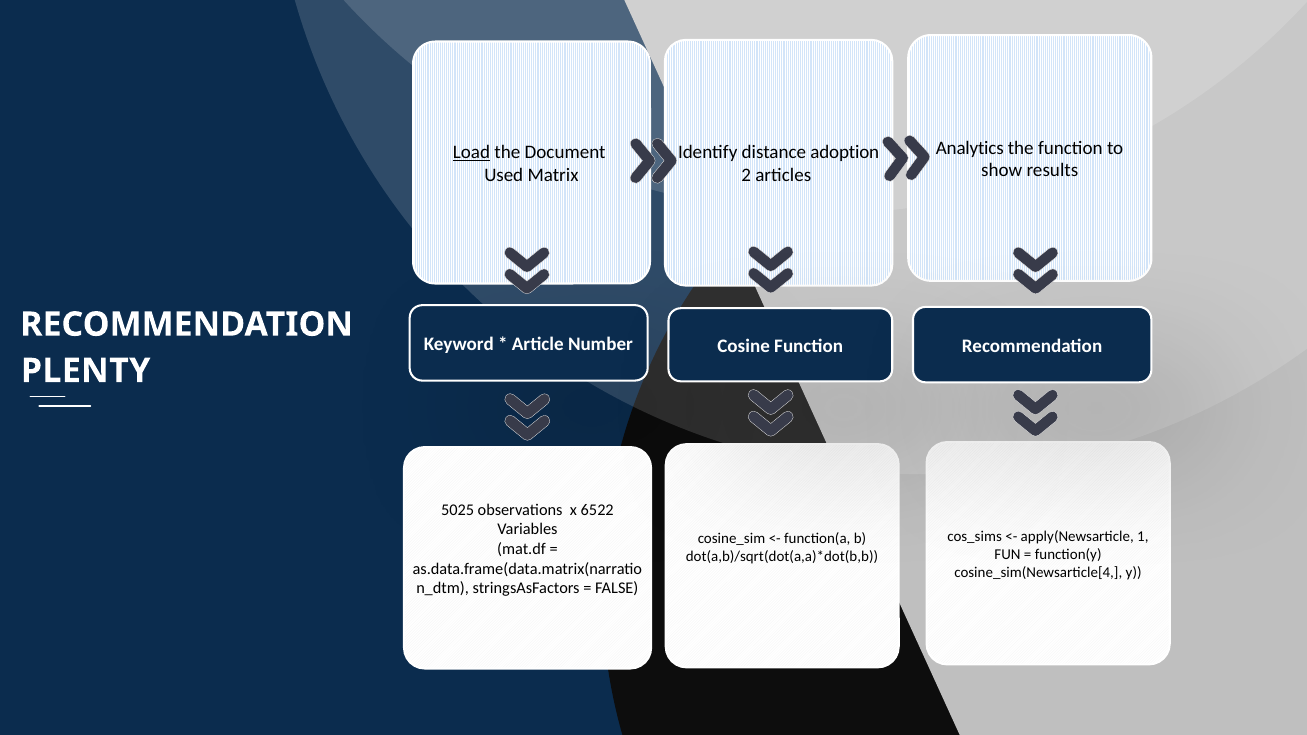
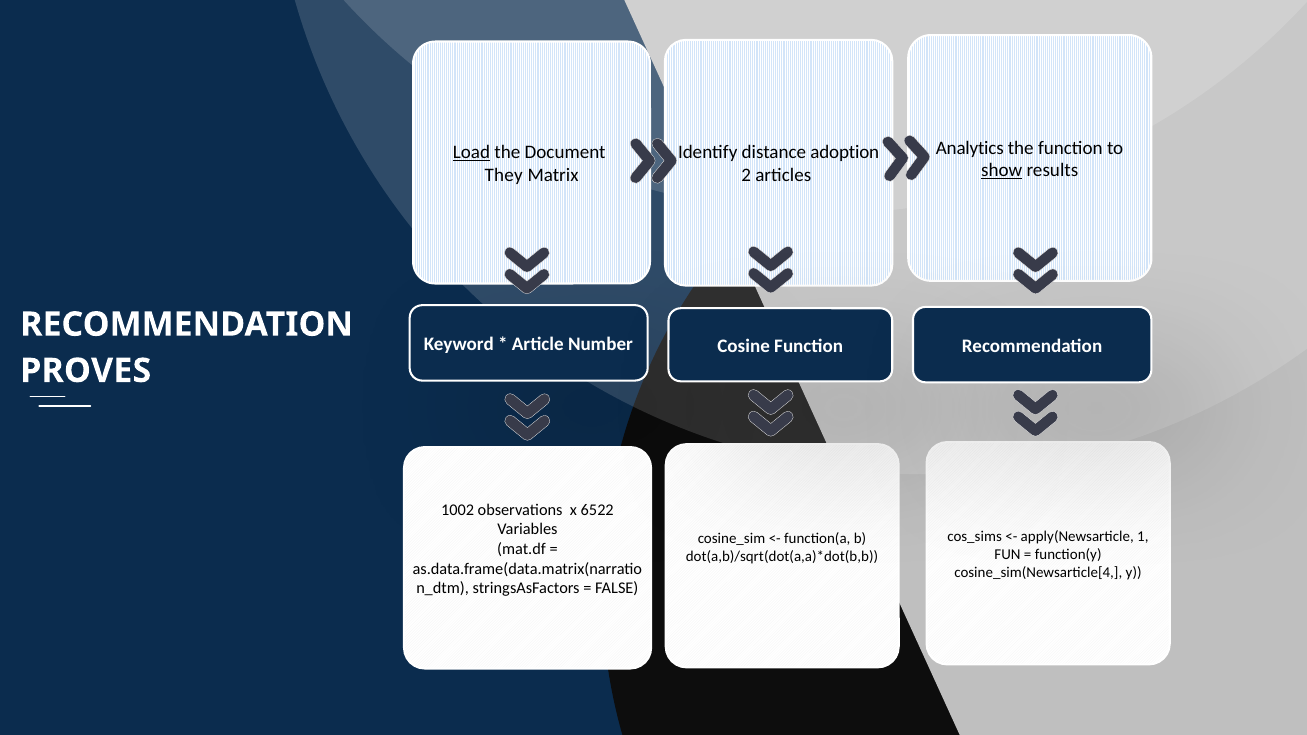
show underline: none -> present
Used: Used -> They
PLENTY: PLENTY -> PROVES
5025: 5025 -> 1002
